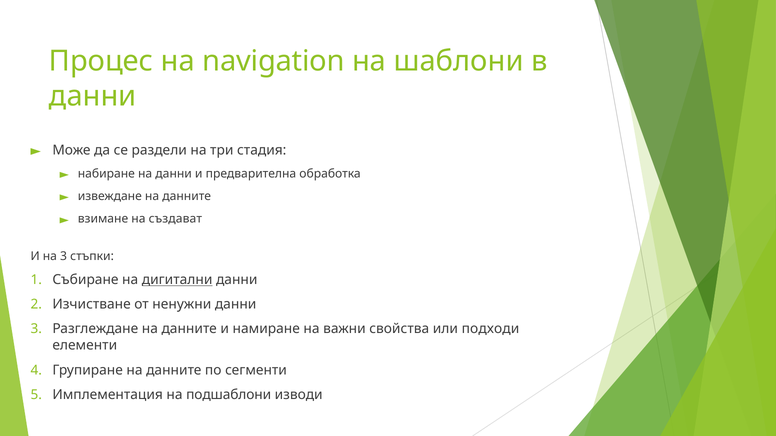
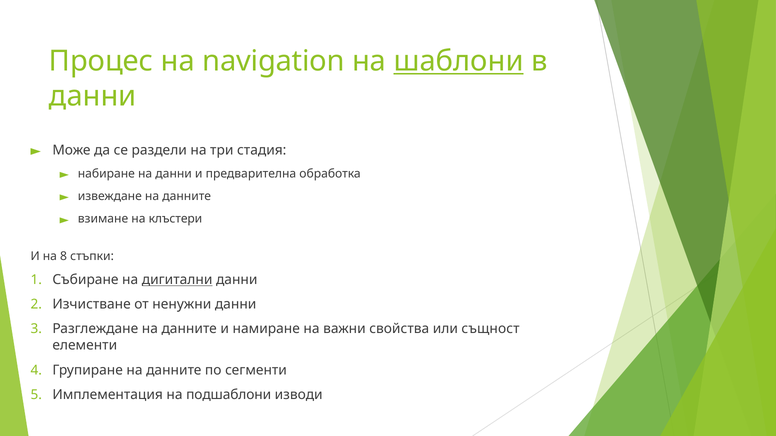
шаблони underline: none -> present
създават: създават -> клъстери
на 3: 3 -> 8
подходи: подходи -> същност
